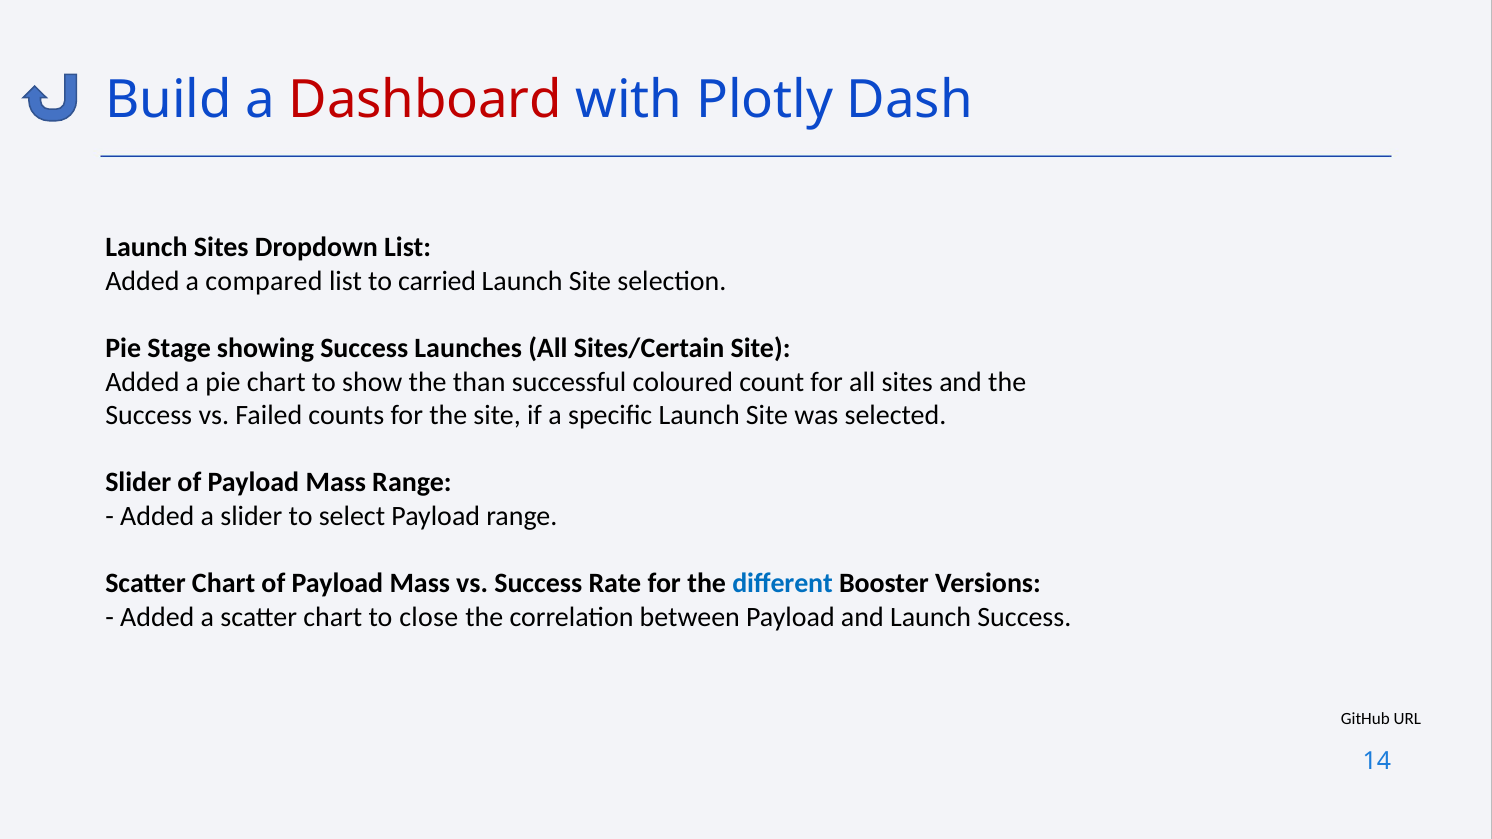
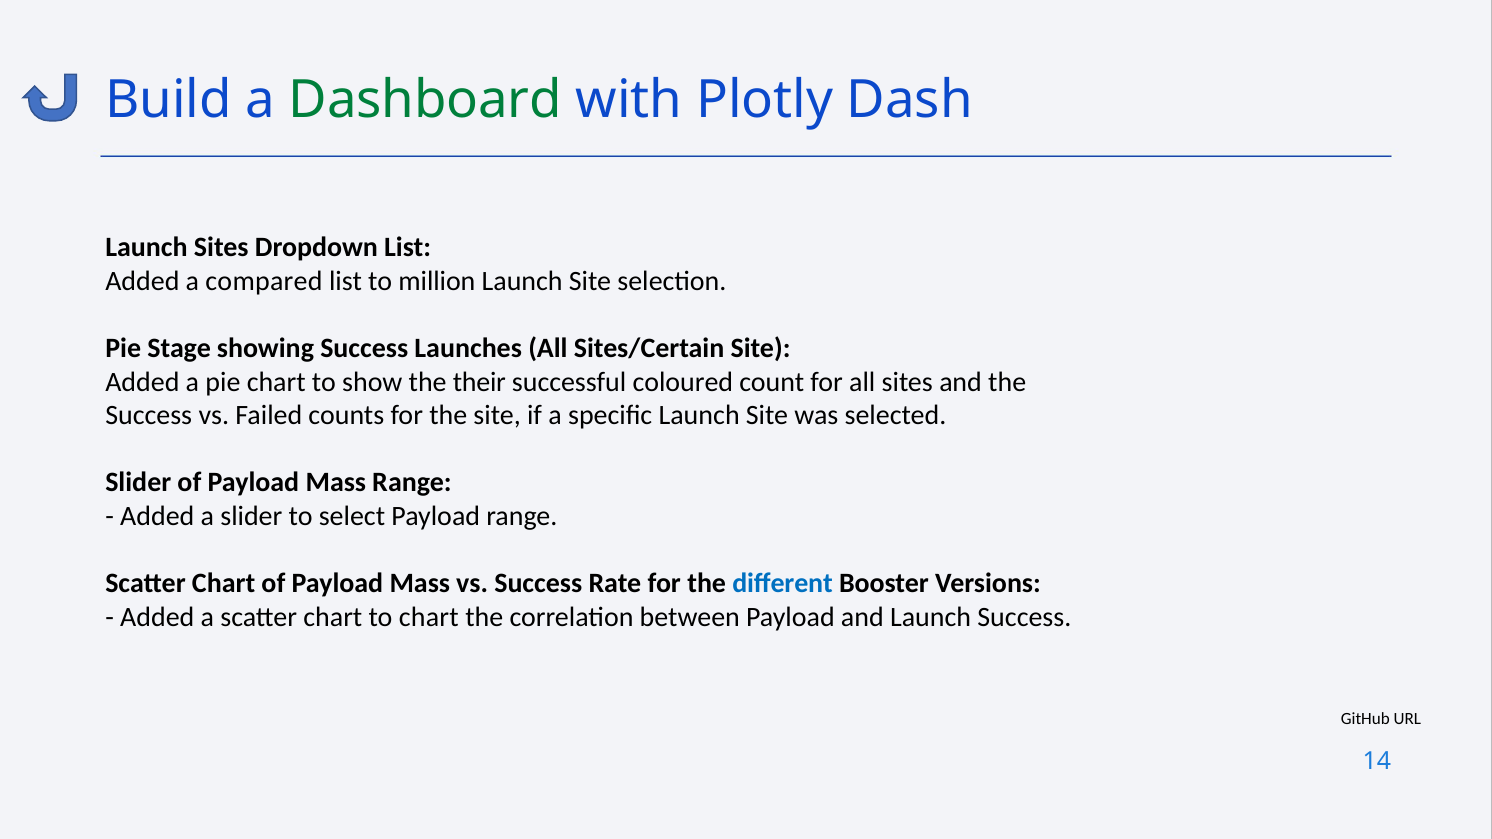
Dashboard colour: red -> green
carried: carried -> million
than: than -> their
to close: close -> chart
